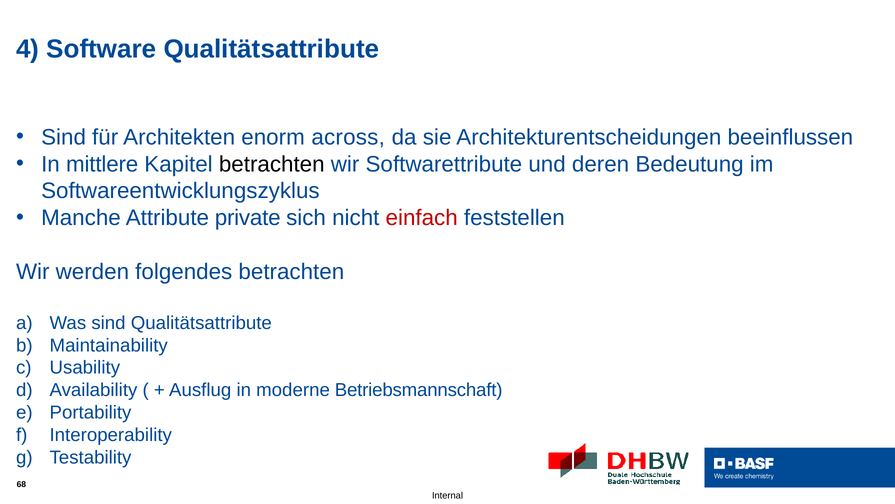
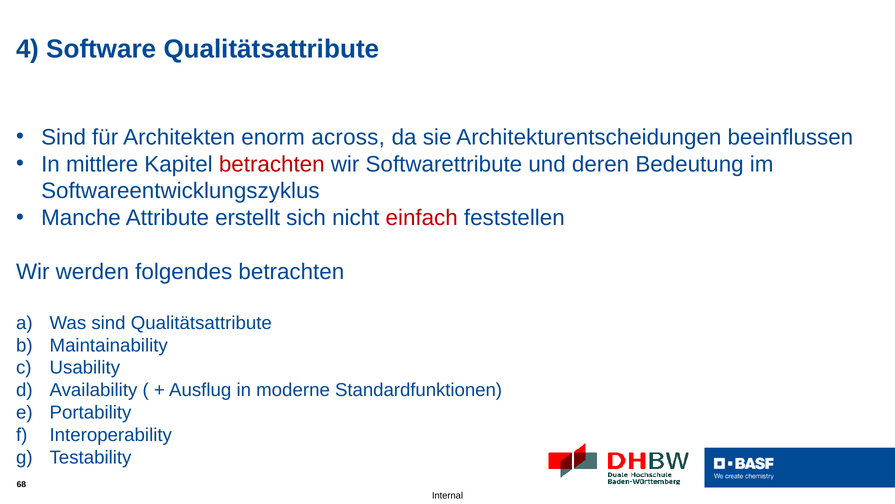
betrachten at (272, 164) colour: black -> red
private: private -> erstellt
Betriebsmannschaft: Betriebsmannschaft -> Standardfunktionen
